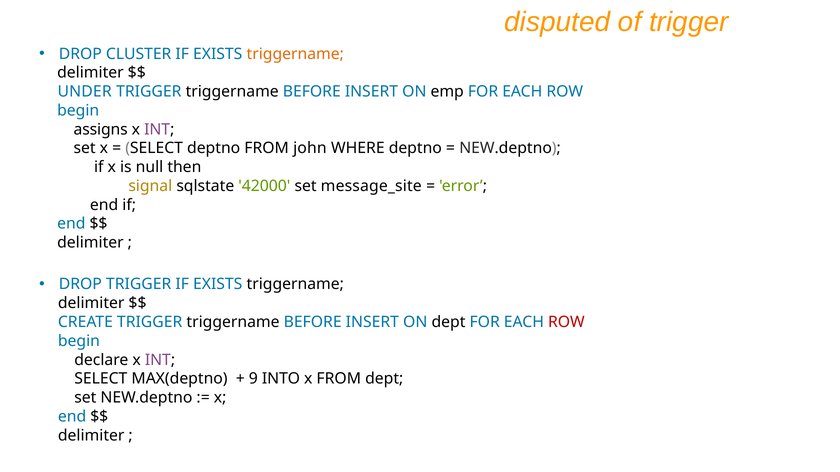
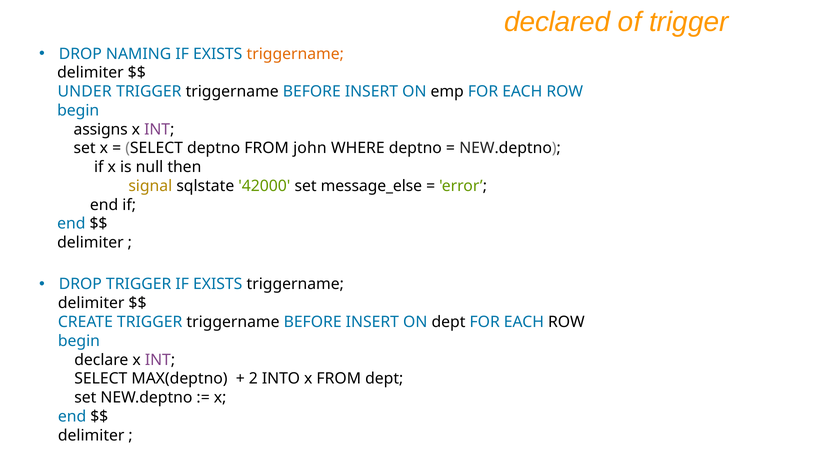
disputed: disputed -> declared
CLUSTER: CLUSTER -> NAMING
message_site: message_site -> message_else
ROW at (566, 322) colour: red -> black
9: 9 -> 2
